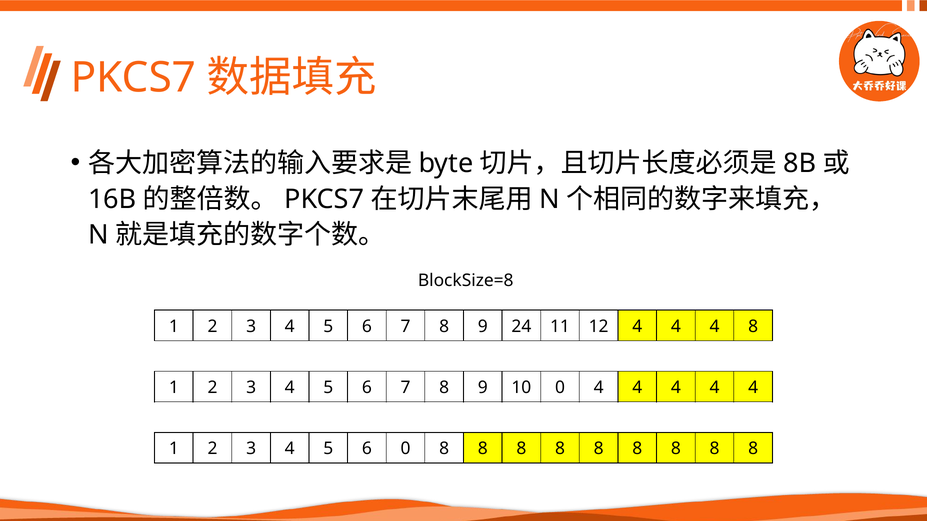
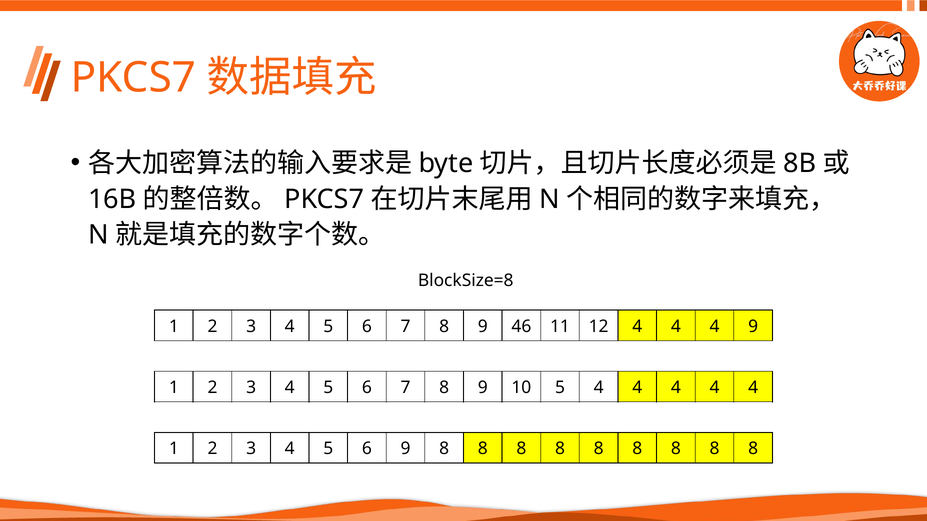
24: 24 -> 46
4 8: 8 -> 9
10 0: 0 -> 5
6 0: 0 -> 9
